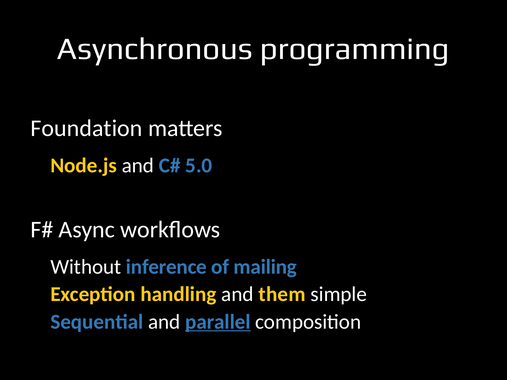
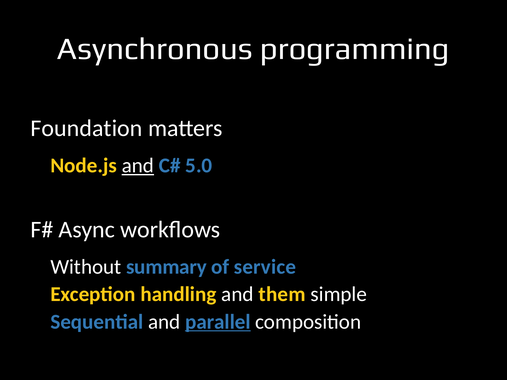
and at (138, 166) underline: none -> present
inference: inference -> summary
mailing: mailing -> service
